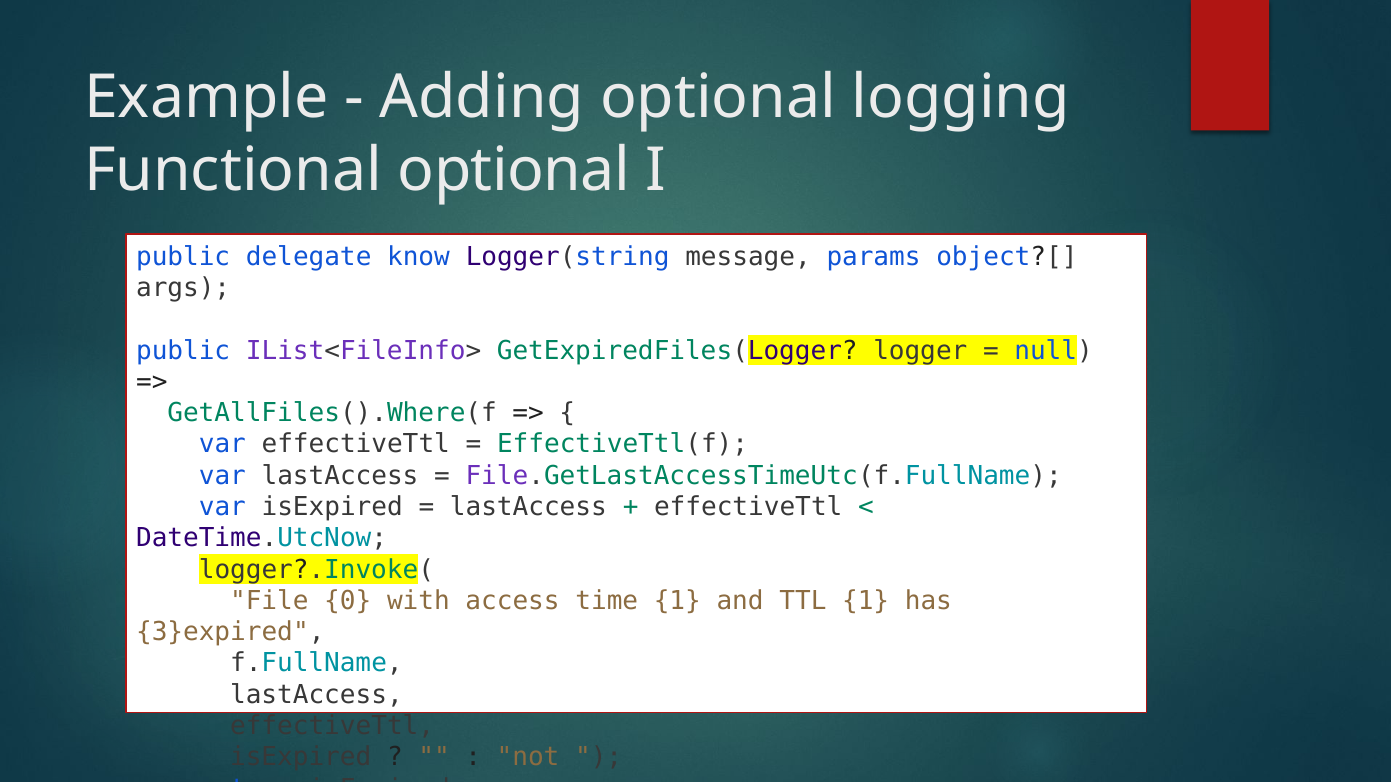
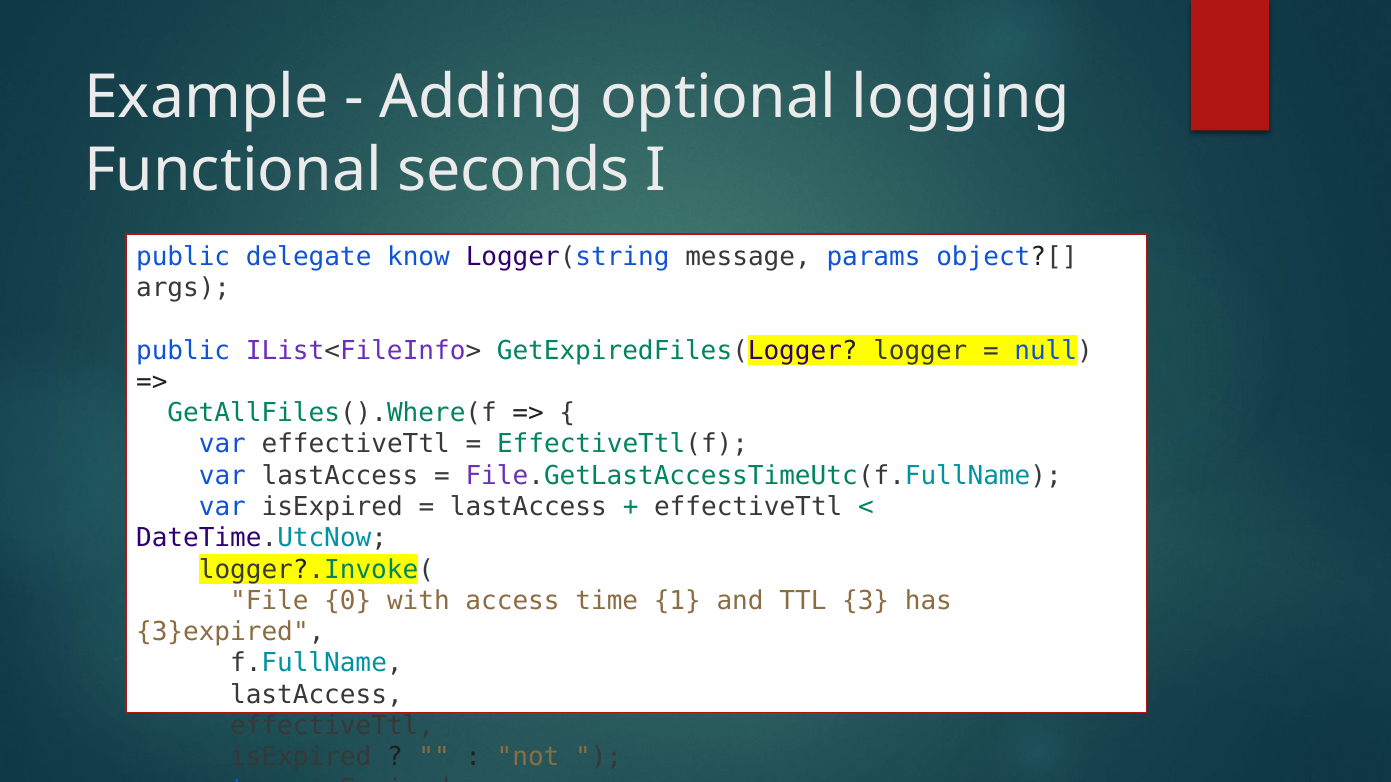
Functional optional: optional -> seconds
TTL 1: 1 -> 3
